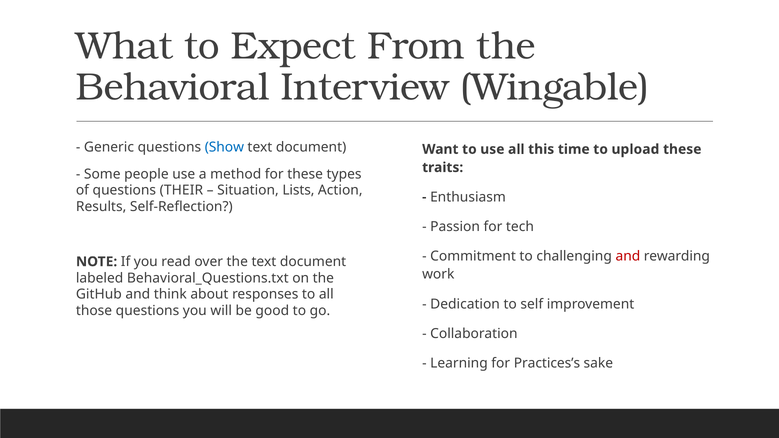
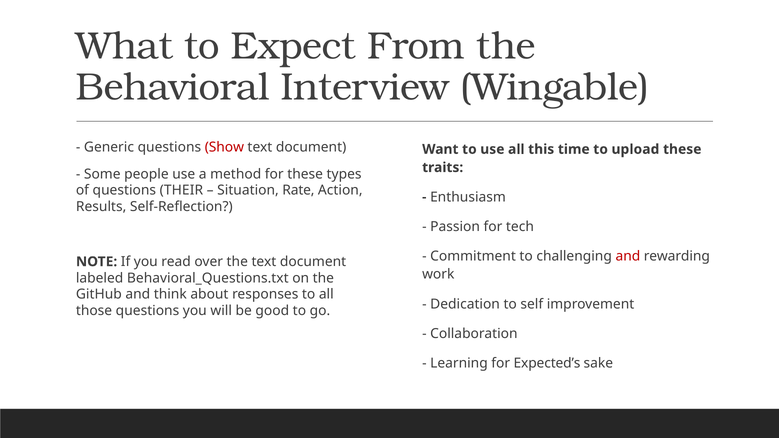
Show colour: blue -> red
Lists: Lists -> Rate
Practices’s: Practices’s -> Expected’s
